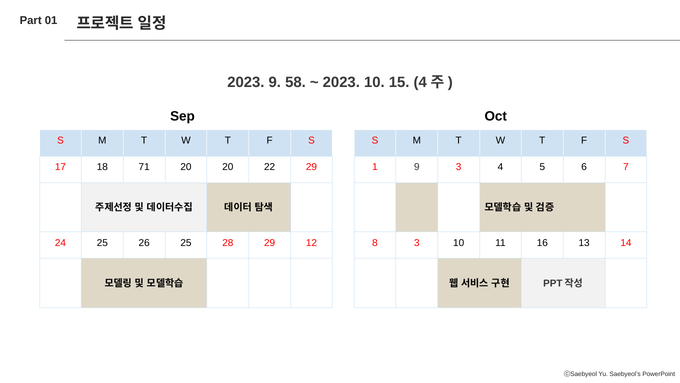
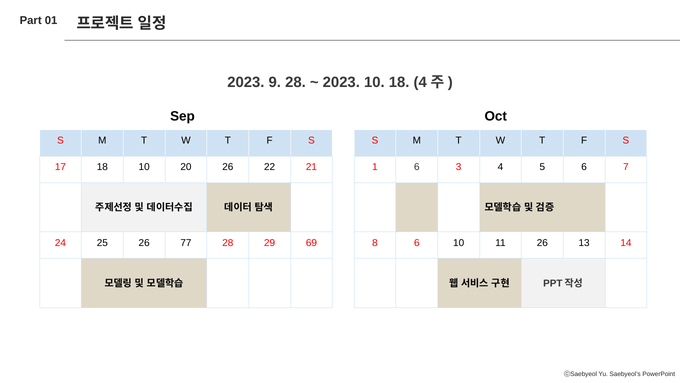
9 58: 58 -> 28
10 15: 15 -> 18
18 71: 71 -> 10
20 20: 20 -> 26
22 29: 29 -> 21
1 9: 9 -> 6
26 25: 25 -> 77
12: 12 -> 69
8 3: 3 -> 6
11 16: 16 -> 26
